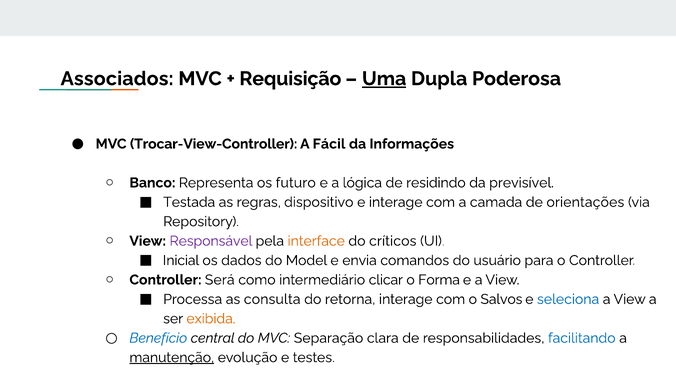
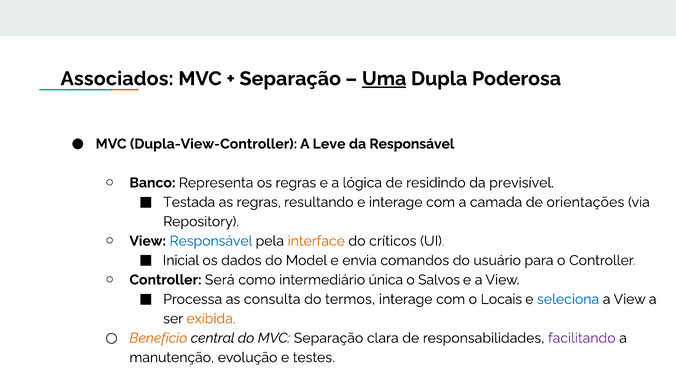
Requisição at (290, 79): Requisição -> Separação
Trocar-View-Controller: Trocar-View-Controller -> Dupla-View-Controller
Fácil: Fácil -> Leve
da Informações: Informações -> Responsável
os futuro: futuro -> regras
dispositivo: dispositivo -> resultando
Responsável at (211, 241) colour: purple -> blue
clicar: clicar -> única
Forma: Forma -> Salvos
retorna: retorna -> termos
Salvos: Salvos -> Locais
Benefício colour: blue -> orange
facilitando colour: blue -> purple
manutenção underline: present -> none
